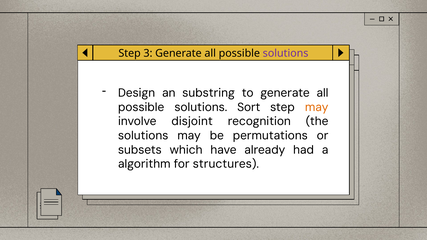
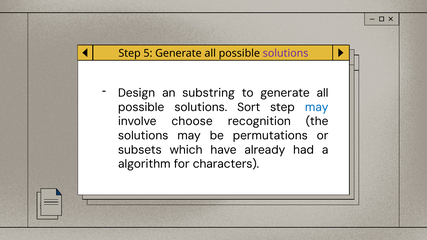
3: 3 -> 5
may at (317, 107) colour: orange -> blue
disjoint: disjoint -> choose
structures: structures -> characters
